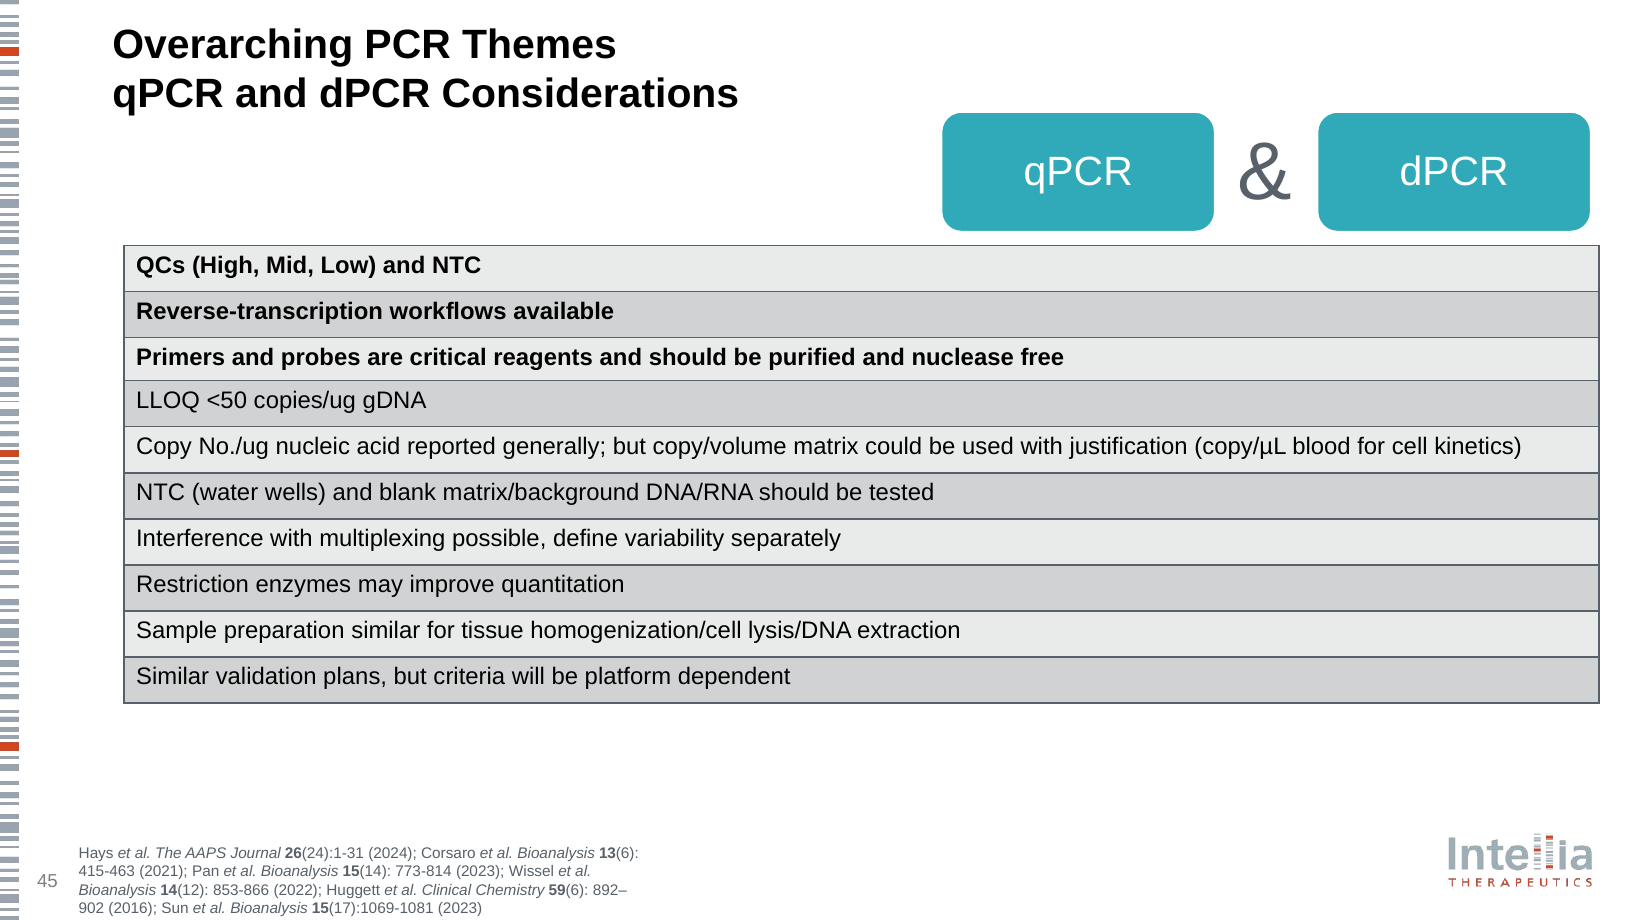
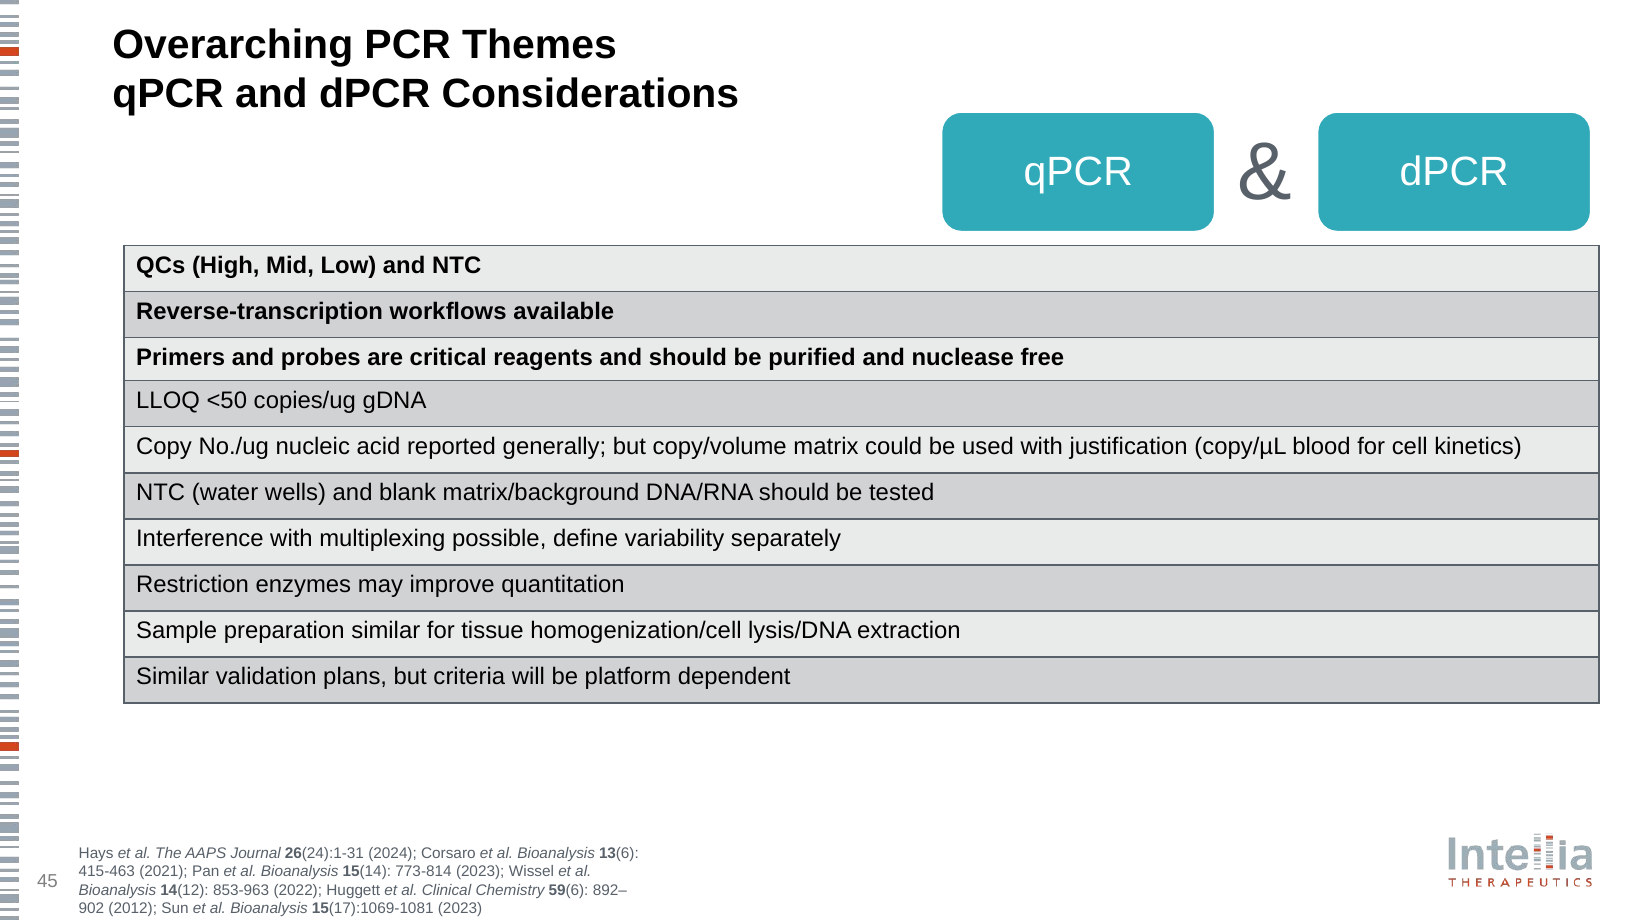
853-866: 853-866 -> 853-963
2016: 2016 -> 2012
